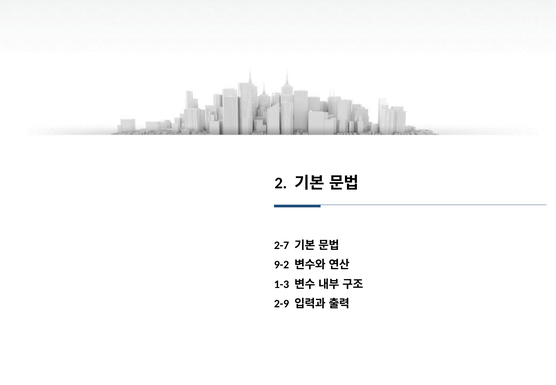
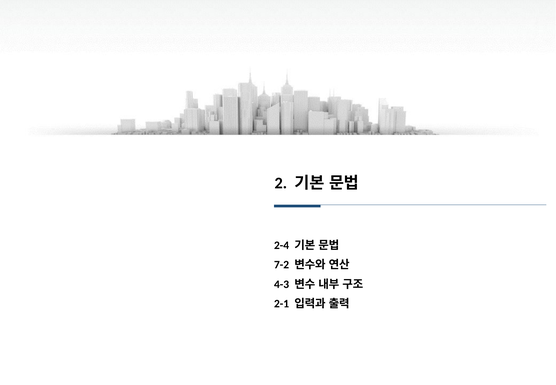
2-7: 2-7 -> 2-4
9-2: 9-2 -> 7-2
1-3: 1-3 -> 4-3
2-9: 2-9 -> 2-1
